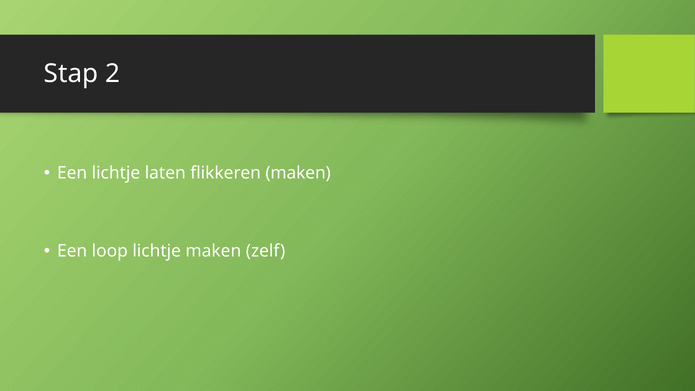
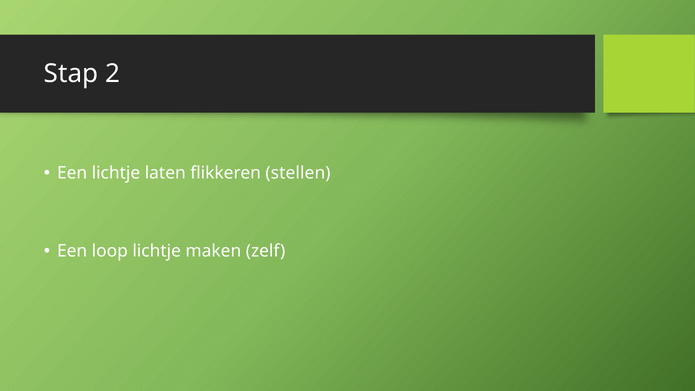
flikkeren maken: maken -> stellen
